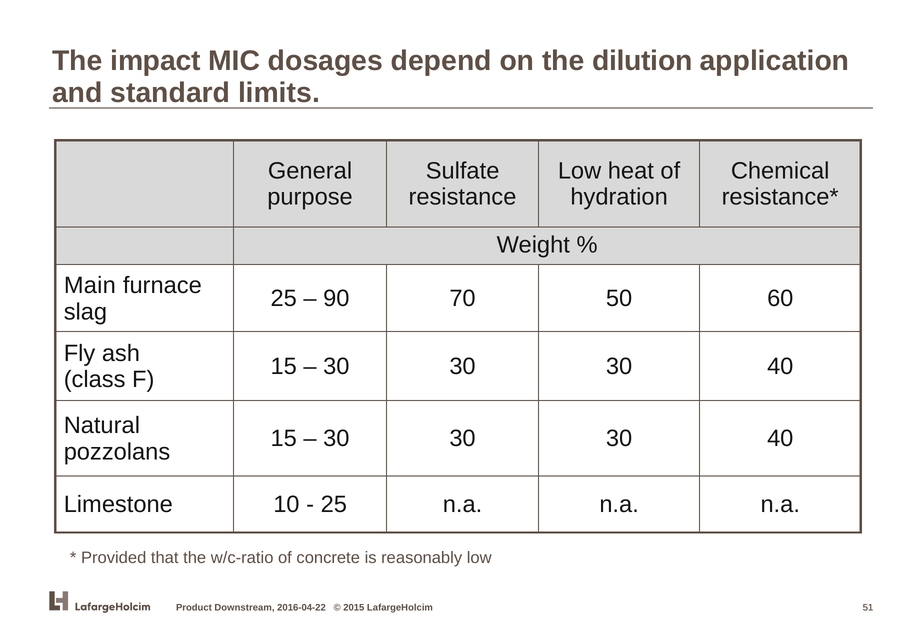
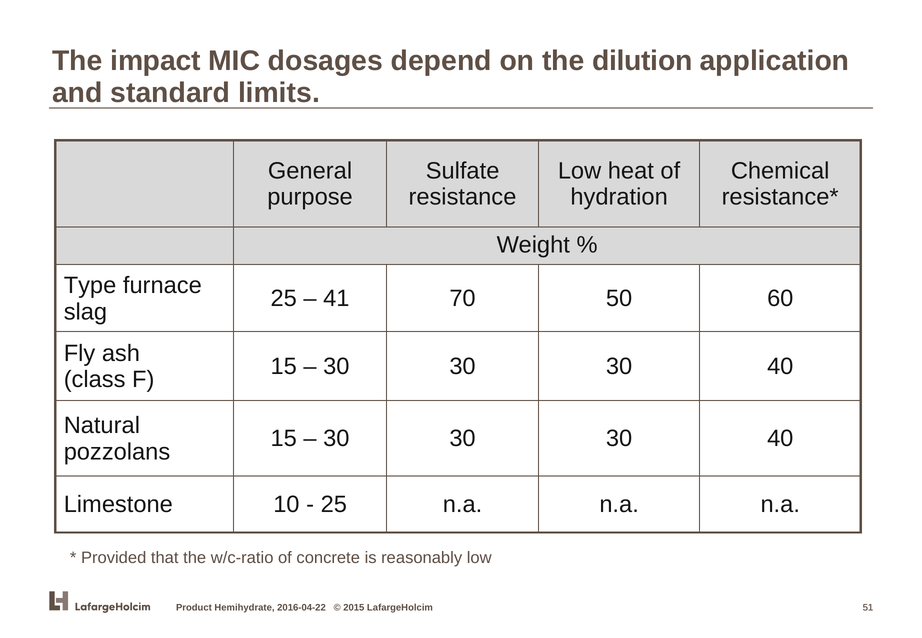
Main: Main -> Type
90: 90 -> 41
Downstream: Downstream -> Hemihydrate
